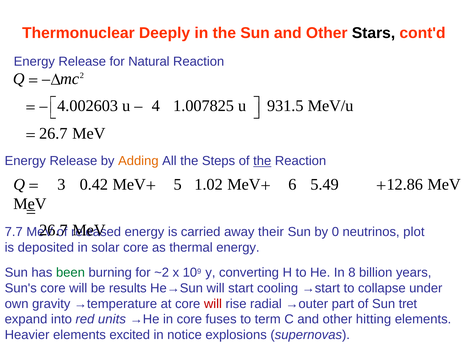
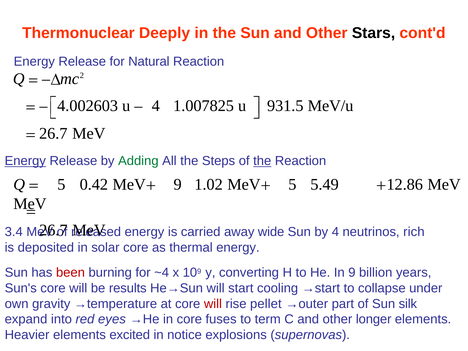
Energy at (25, 161) underline: none -> present
Adding colour: orange -> green
Q 3: 3 -> 5
MeV 5: 5 -> 9
MeV 6: 6 -> 5
7.7: 7.7 -> 3.4
their: their -> wide
by 0: 0 -> 4
plot: plot -> rich
been colour: green -> red
~2: ~2 -> ~4
In 8: 8 -> 9
radial: radial -> pellet
tret: tret -> silk
units: units -> eyes
hitting: hitting -> longer
